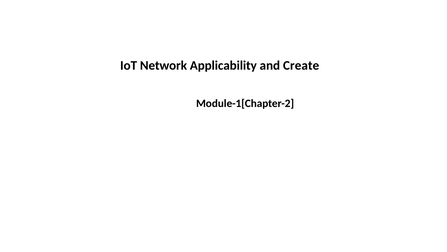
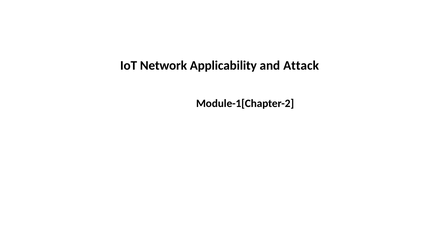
Create: Create -> Attack
